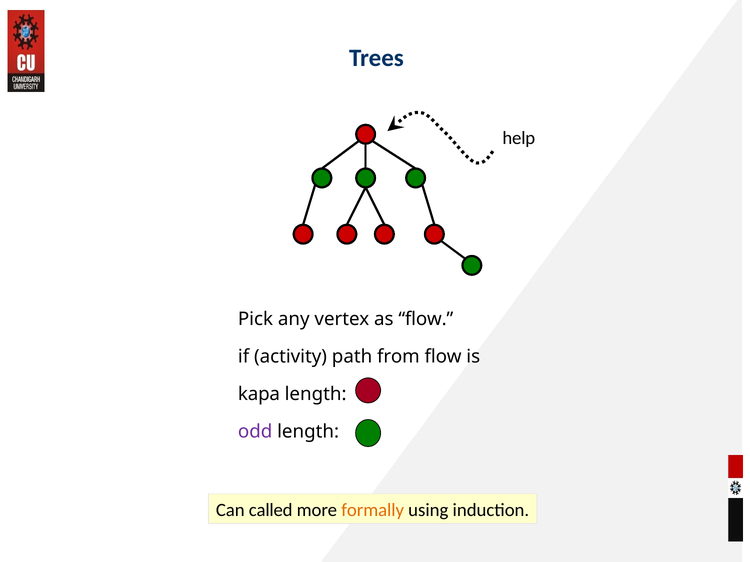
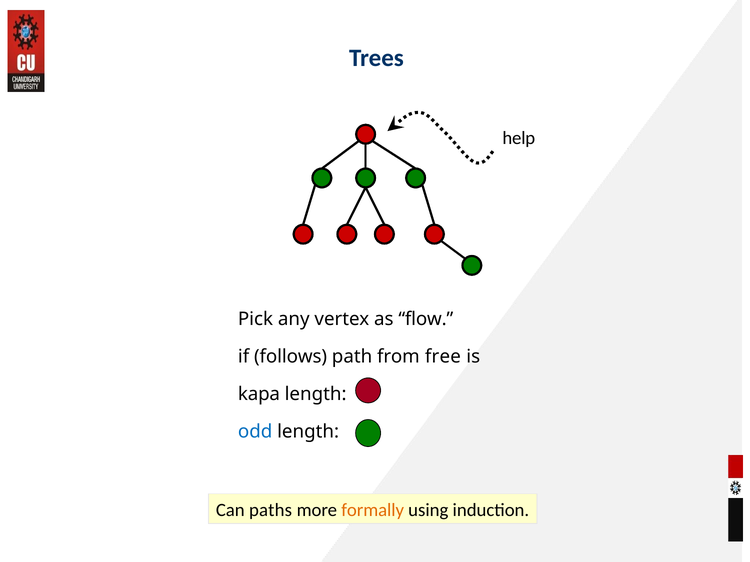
activity: activity -> follows
from flow: flow -> free
odd colour: purple -> blue
called: called -> paths
